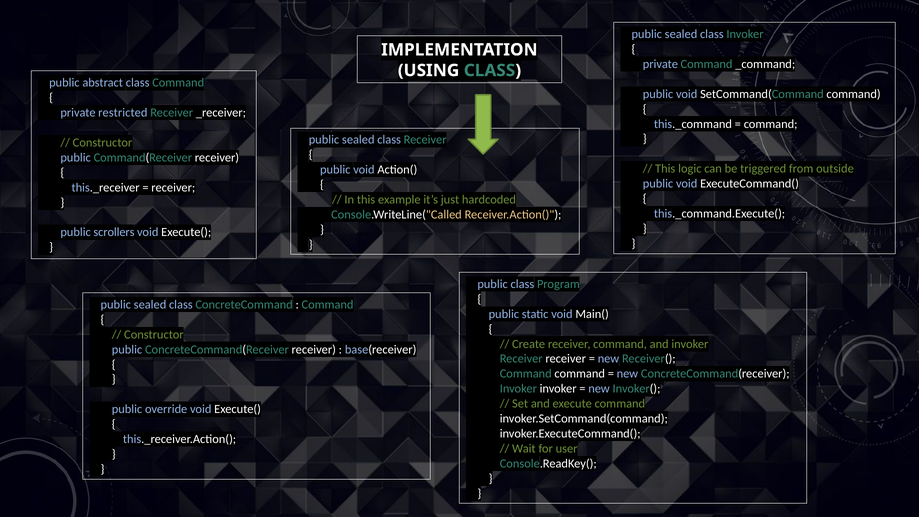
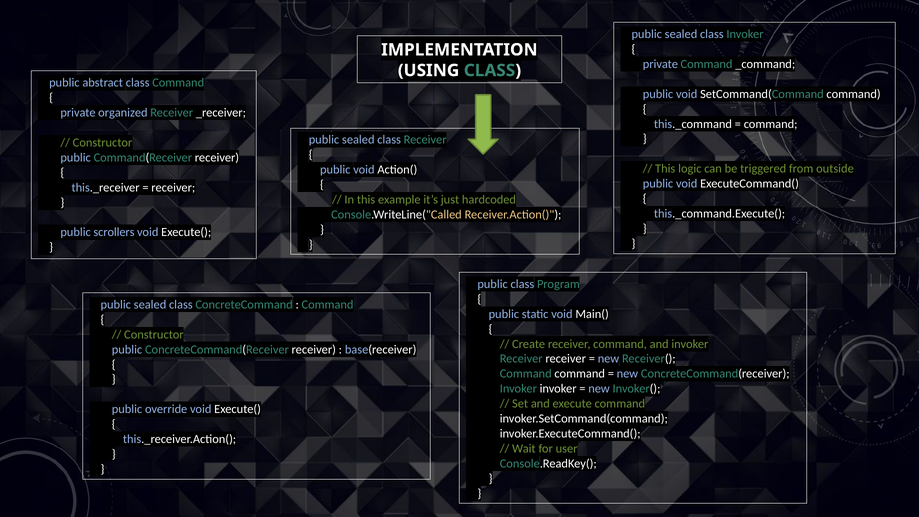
restricted: restricted -> organized
